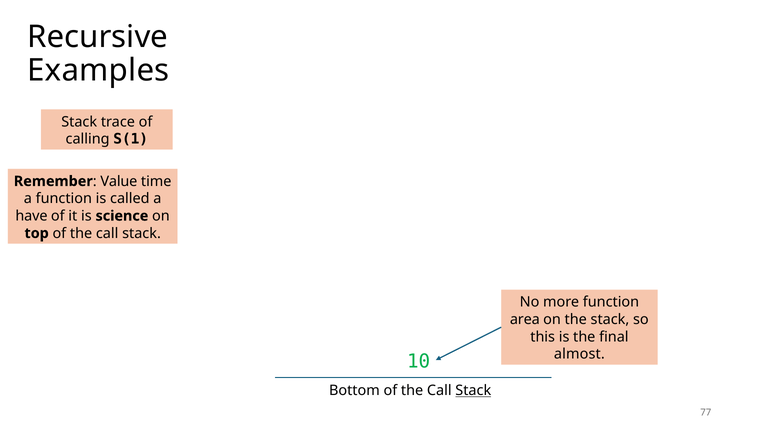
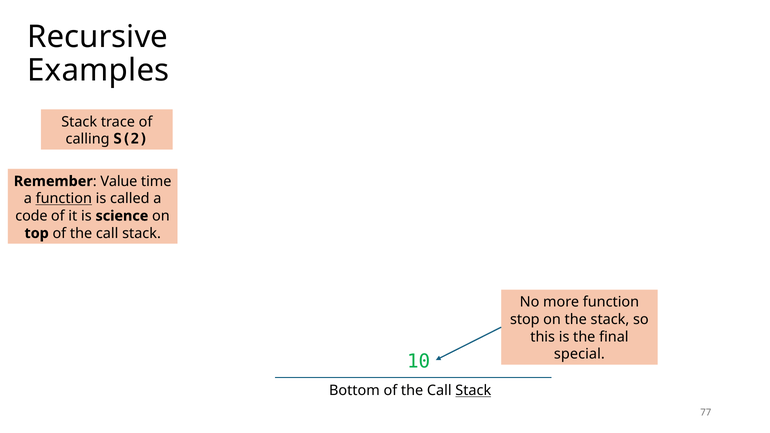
S(1: S(1 -> S(2
function at (64, 199) underline: none -> present
have: have -> code
area: area -> stop
almost: almost -> special
